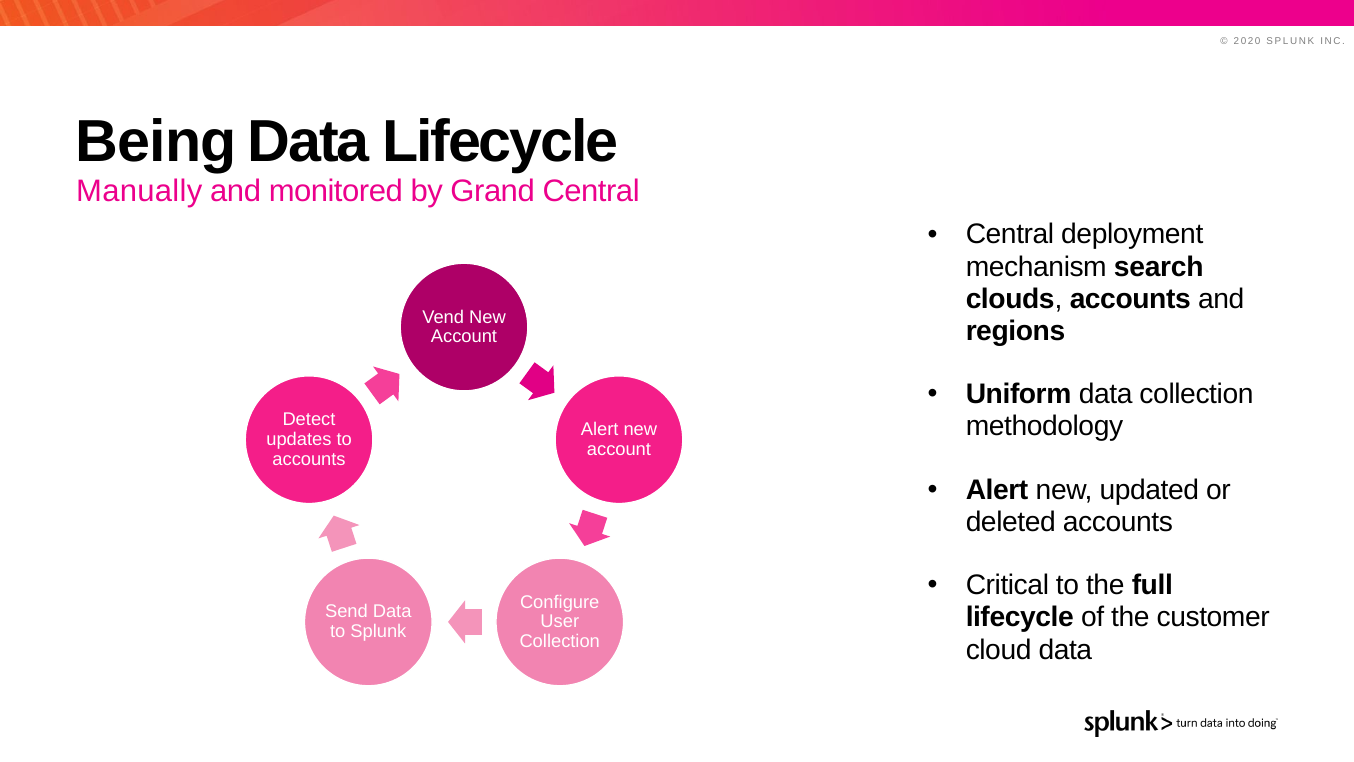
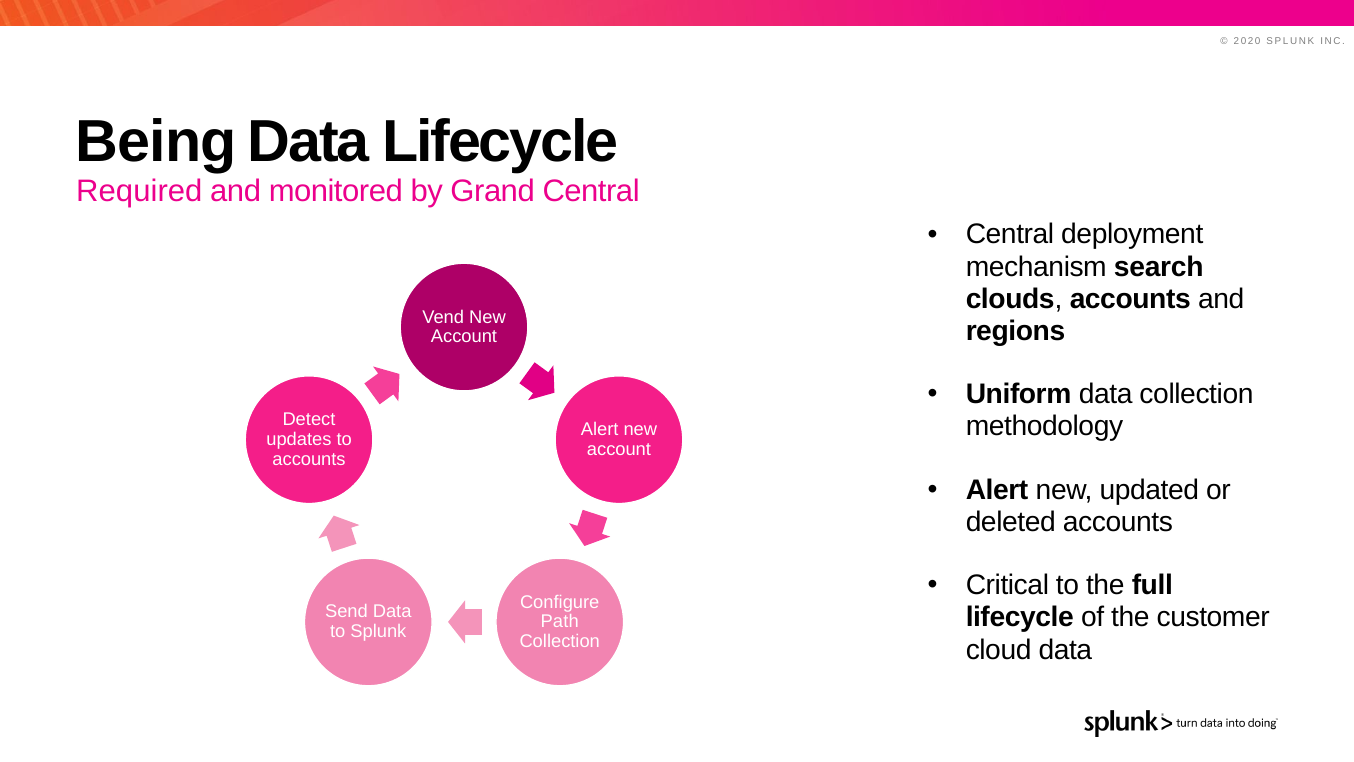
Manually: Manually -> Required
User: User -> Path
